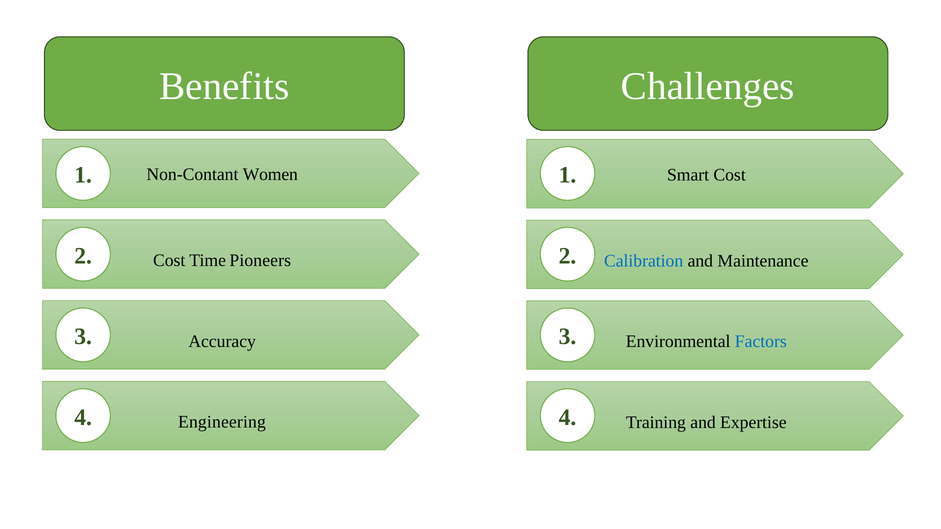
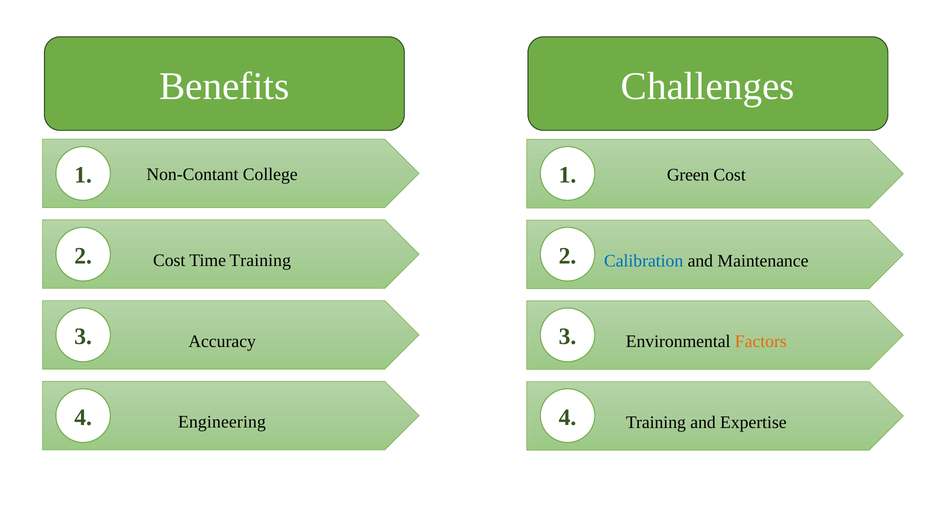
Women: Women -> College
Smart: Smart -> Green
Time Pioneers: Pioneers -> Training
Factors colour: blue -> orange
